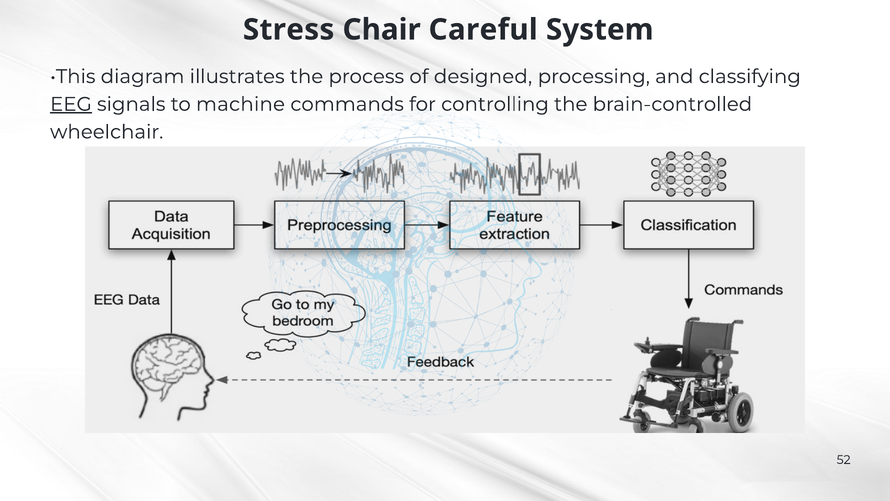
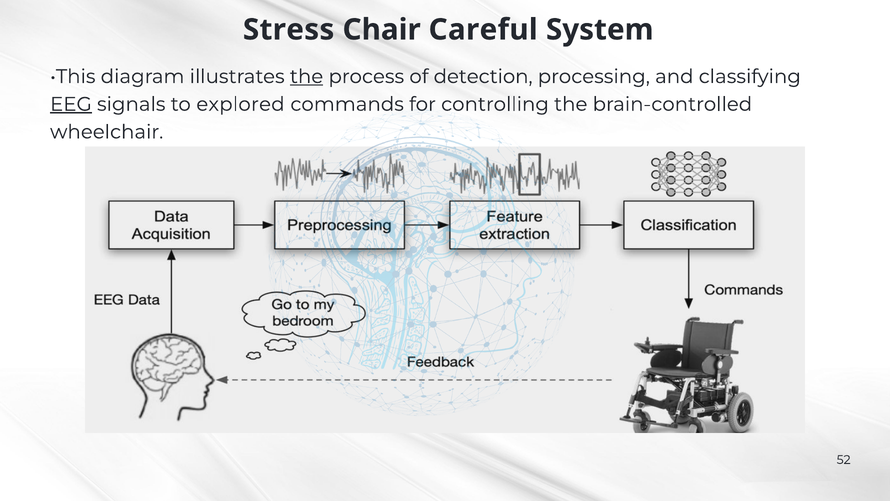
the at (307, 76) underline: none -> present
designed: designed -> detection
machine: machine -> explored
